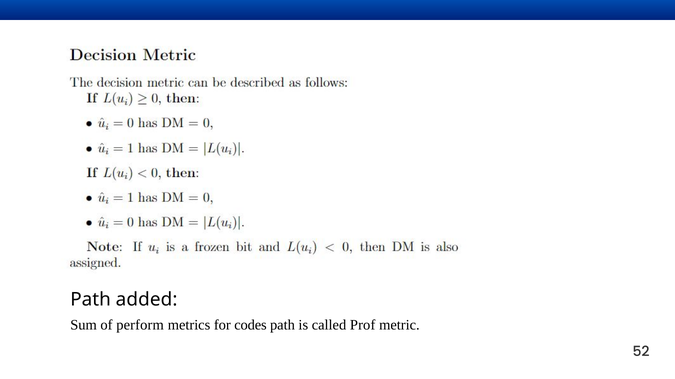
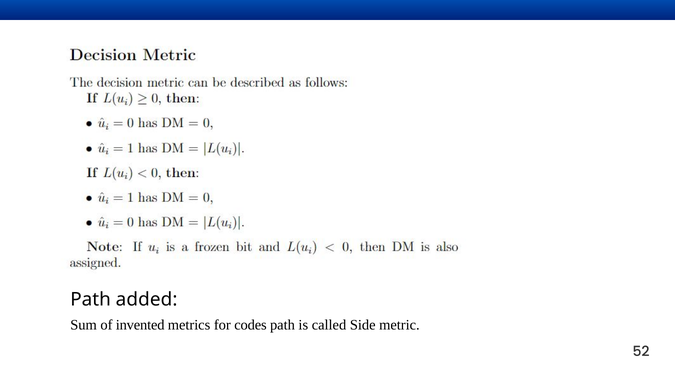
perform: perform -> invented
Prof: Prof -> Side
